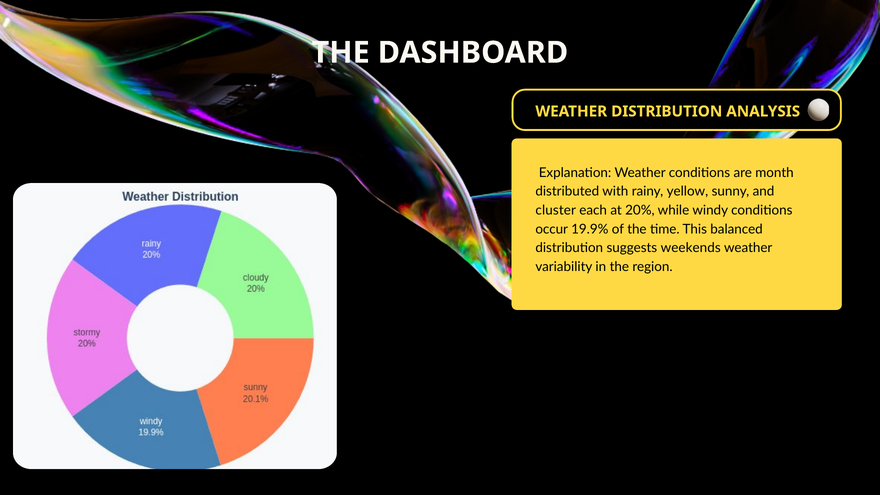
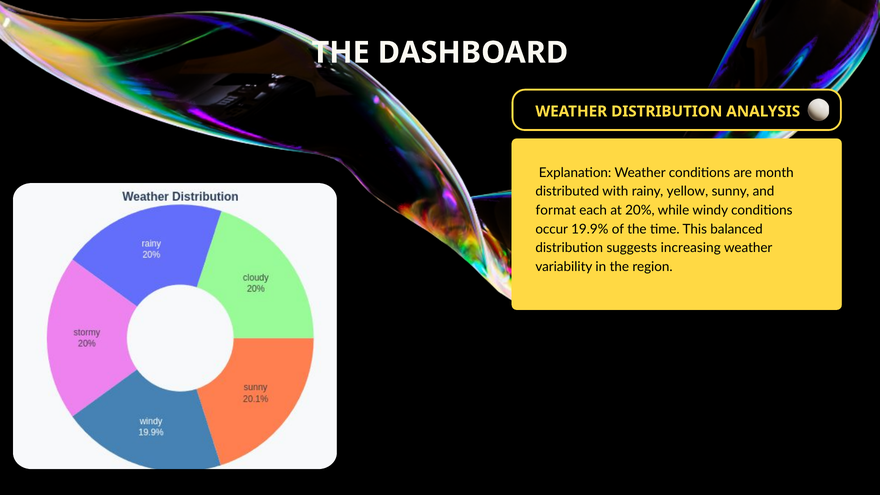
cluster: cluster -> format
weekends: weekends -> increasing
